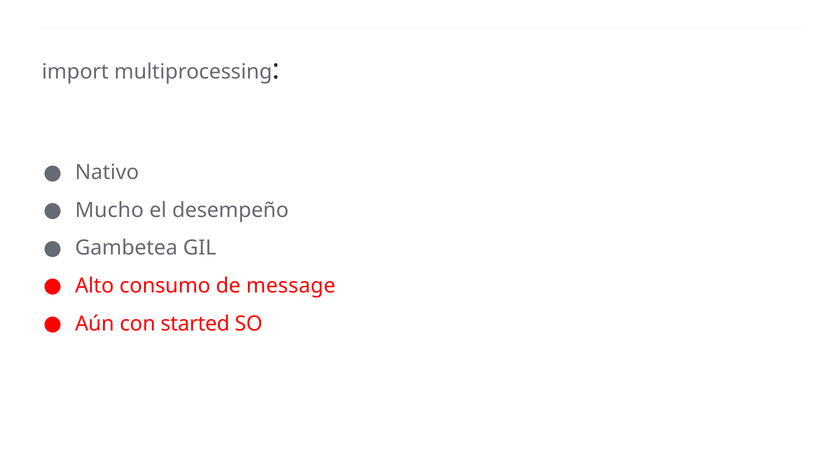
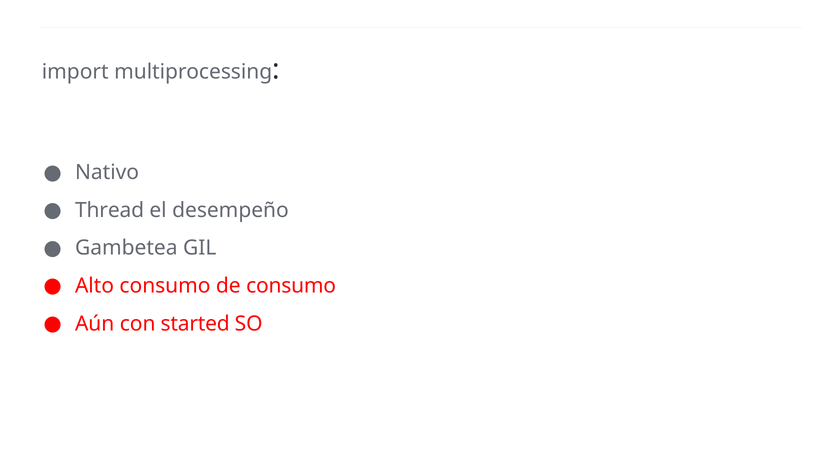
Mucho: Mucho -> Thread
de message: message -> consumo
